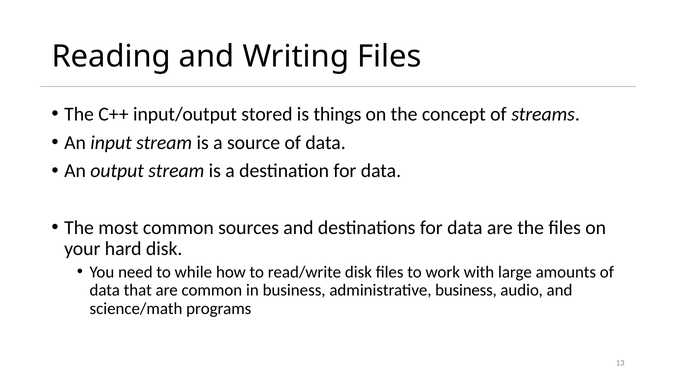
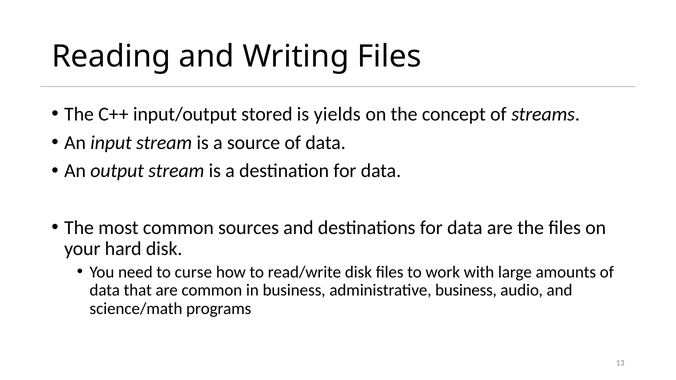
things: things -> yields
while: while -> curse
